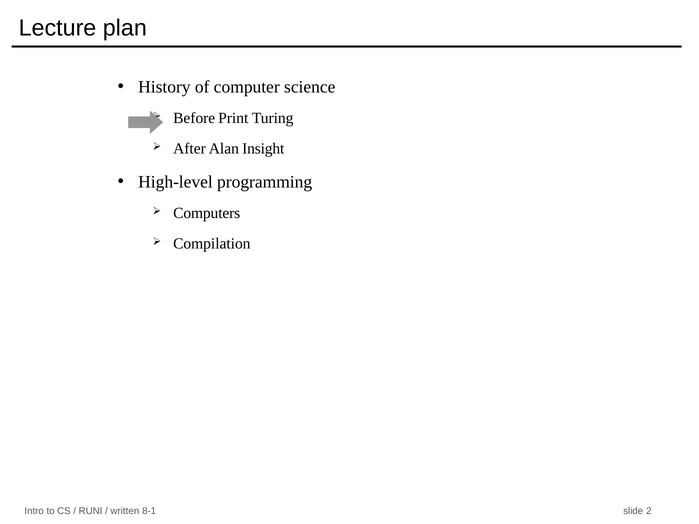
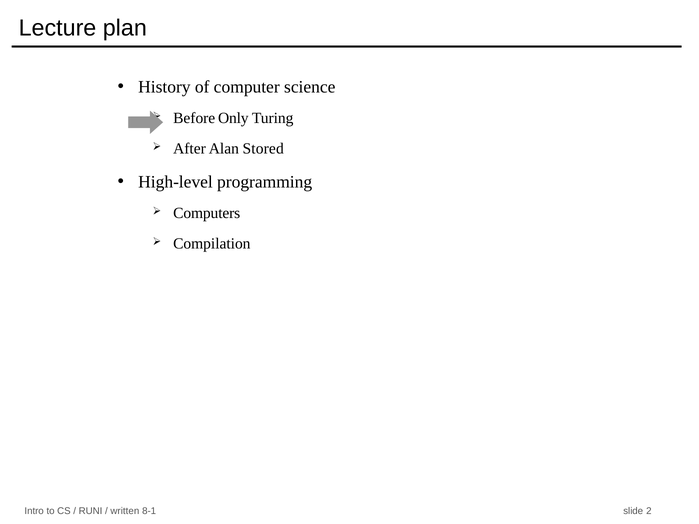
Print: Print -> Only
Insight: Insight -> Stored
